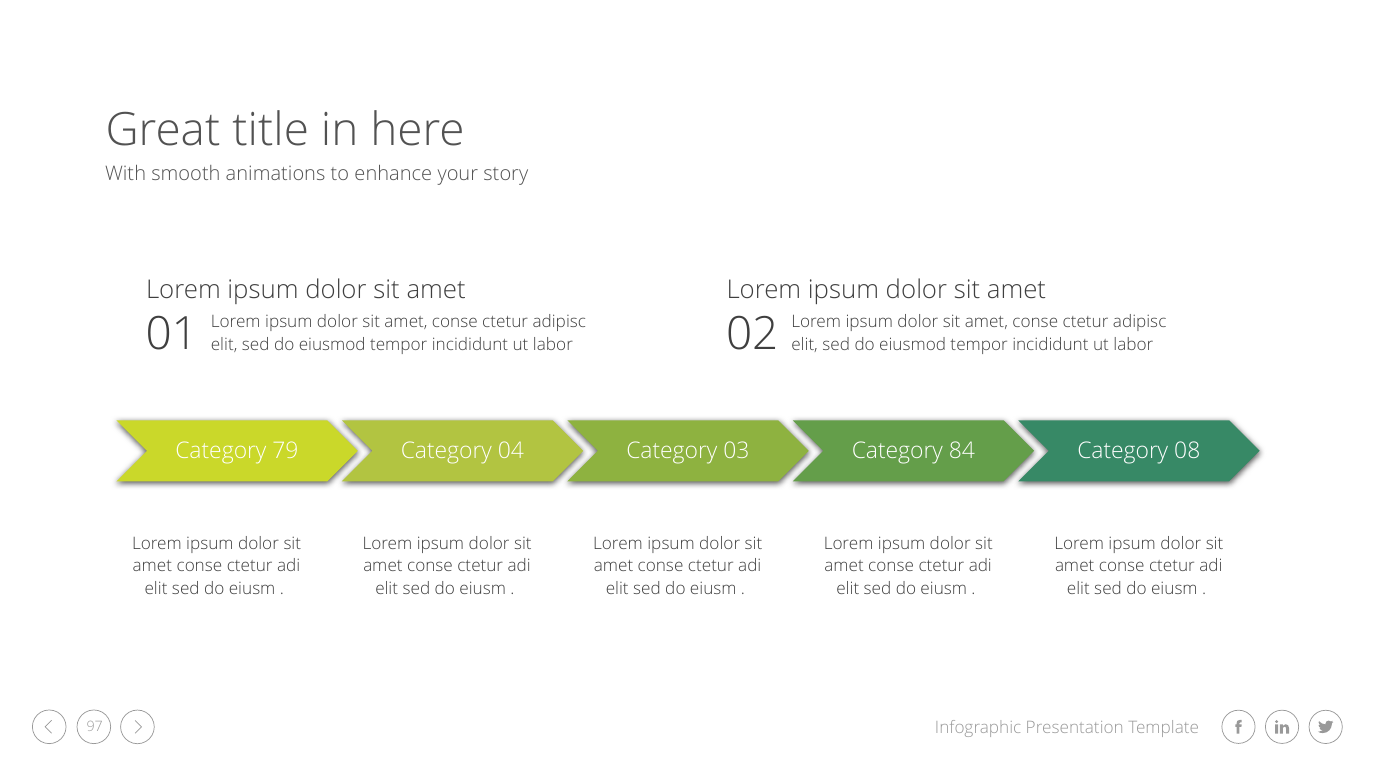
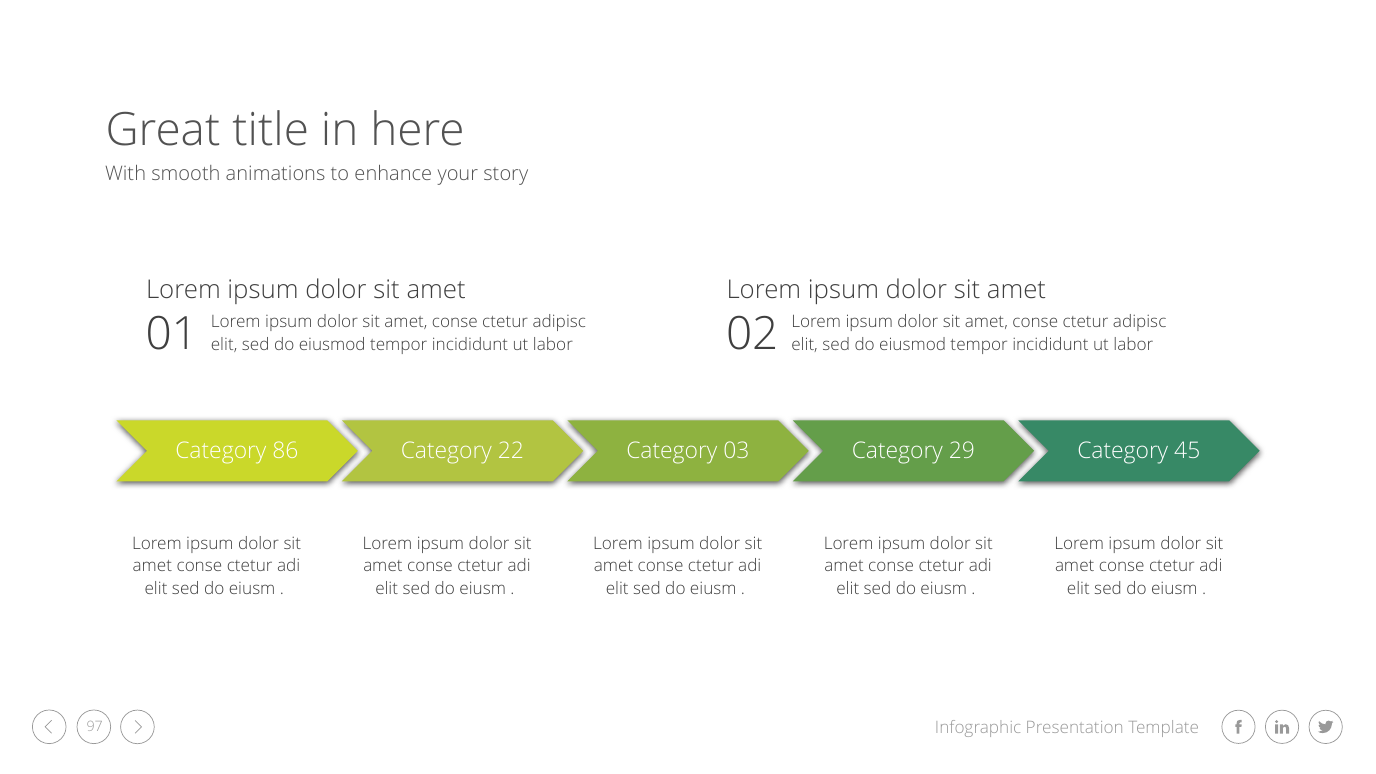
79: 79 -> 86
04: 04 -> 22
84: 84 -> 29
08: 08 -> 45
